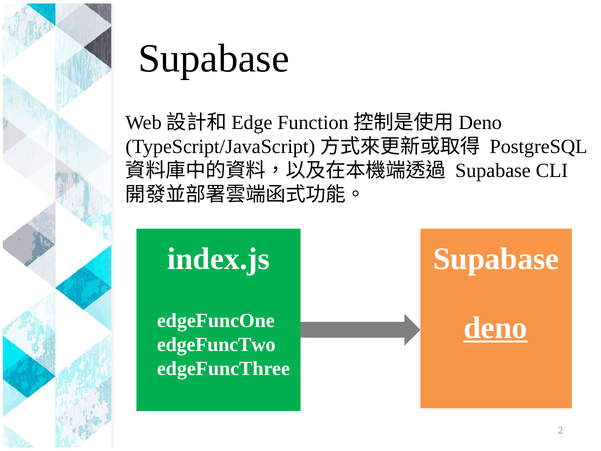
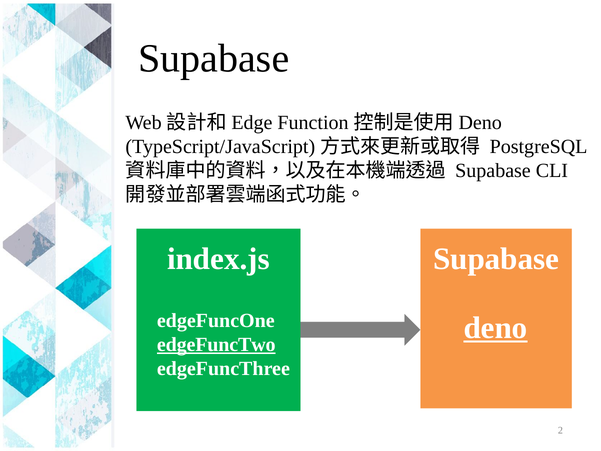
edgeFuncTwo underline: none -> present
